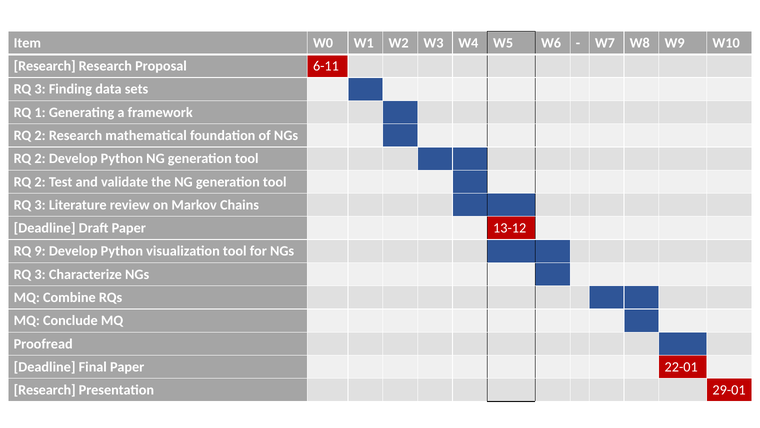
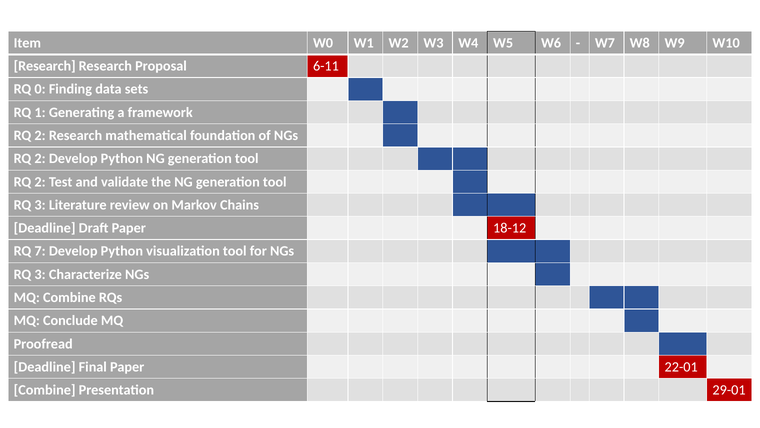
3 at (40, 89): 3 -> 0
13-12: 13-12 -> 18-12
9: 9 -> 7
Research at (45, 390): Research -> Combine
